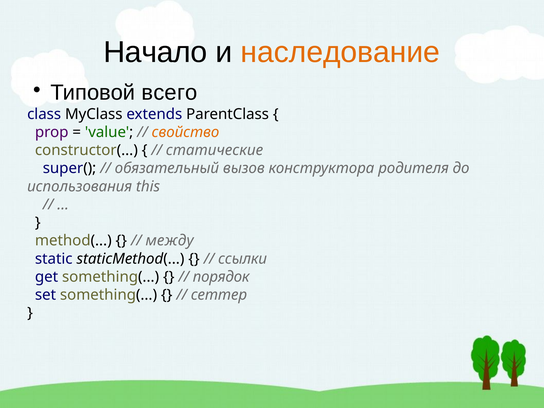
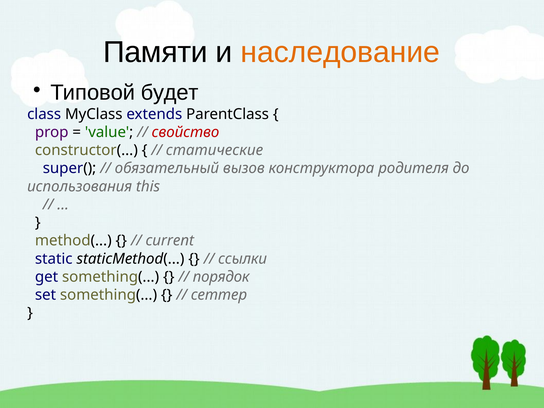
Начало: Начало -> Памяти
всего: всего -> будет
свойство colour: orange -> red
между: между -> current
